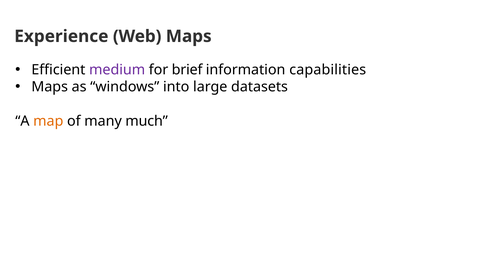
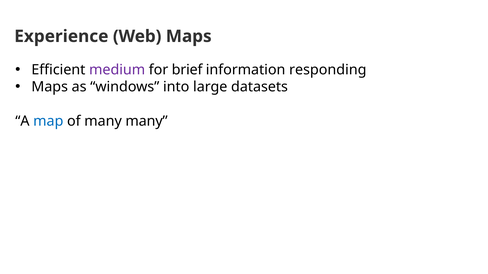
capabilities: capabilities -> responding
map colour: orange -> blue
many much: much -> many
